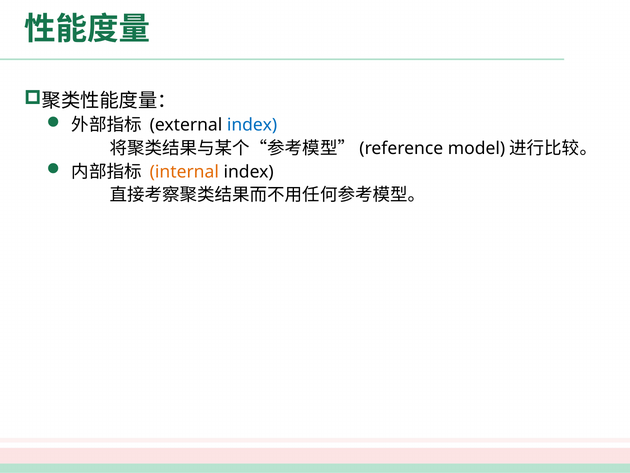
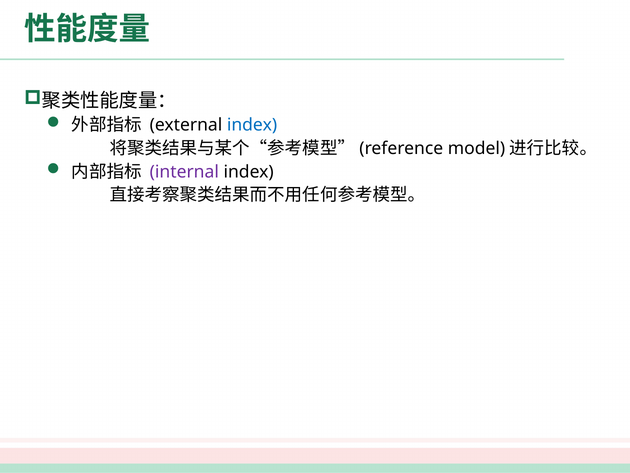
internal colour: orange -> purple
